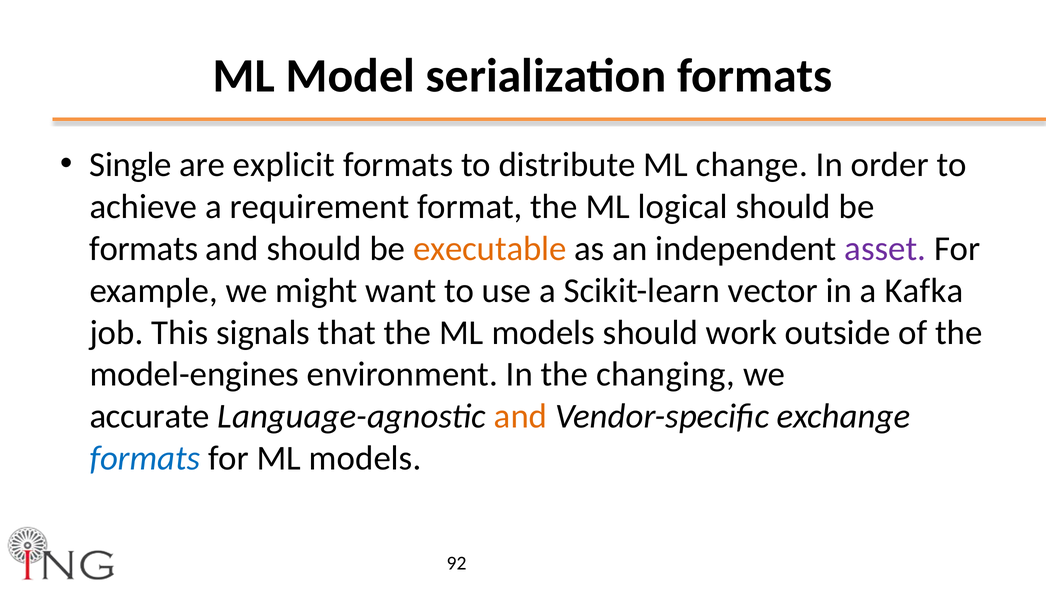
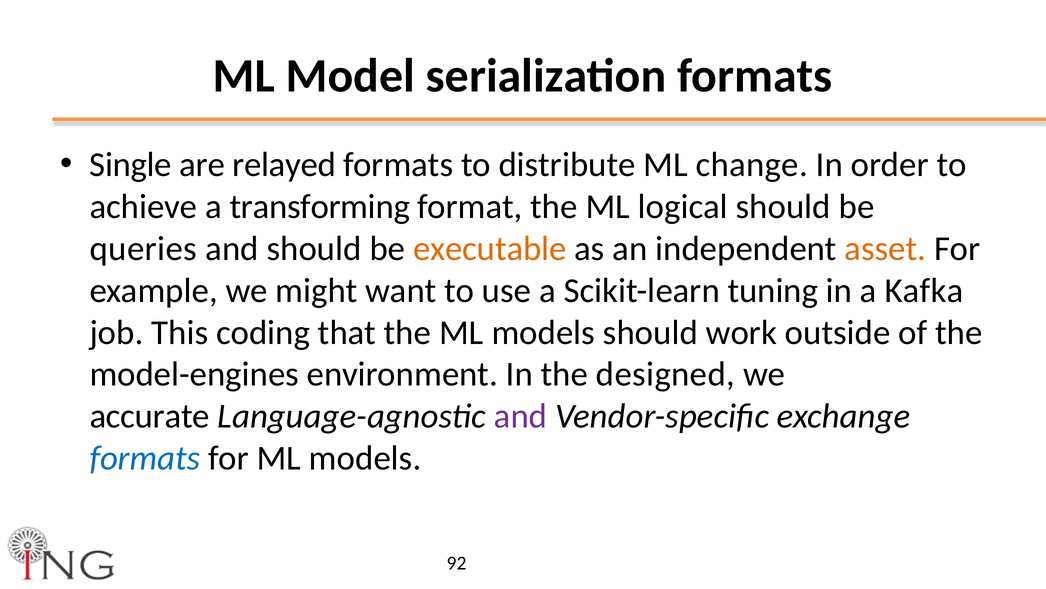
explicit: explicit -> relayed
requirement: requirement -> transforming
formats at (144, 248): formats -> queries
asset colour: purple -> orange
vector: vector -> tuning
signals: signals -> coding
changing: changing -> designed
and at (520, 416) colour: orange -> purple
